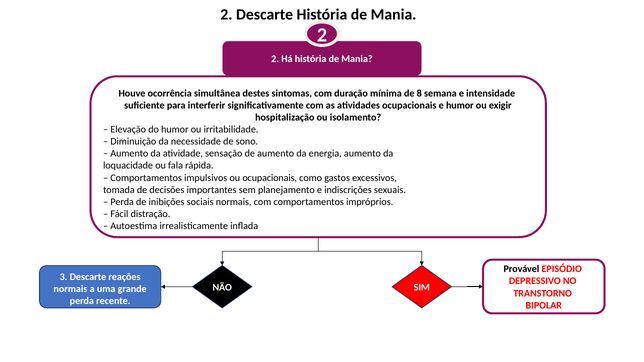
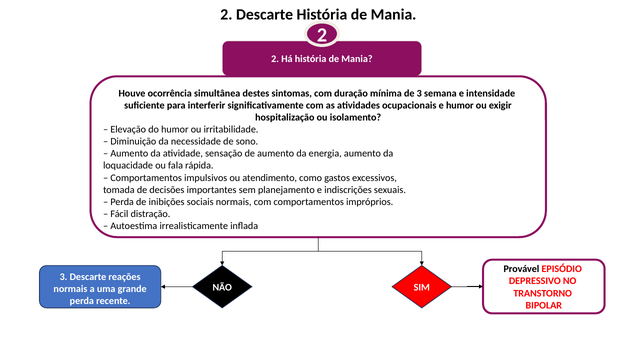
de 8: 8 -> 3
ou ocupacionais: ocupacionais -> atendimento
